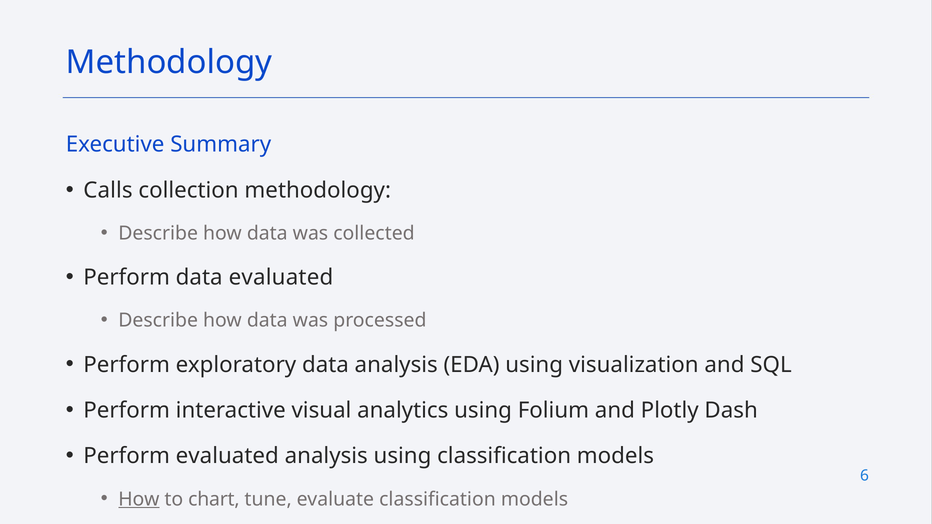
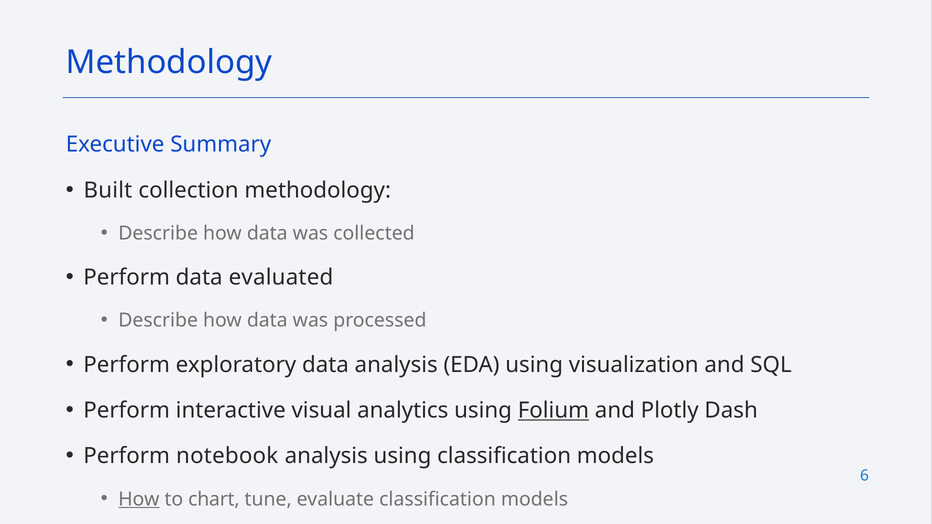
Calls: Calls -> Built
Folium underline: none -> present
Perform evaluated: evaluated -> notebook
